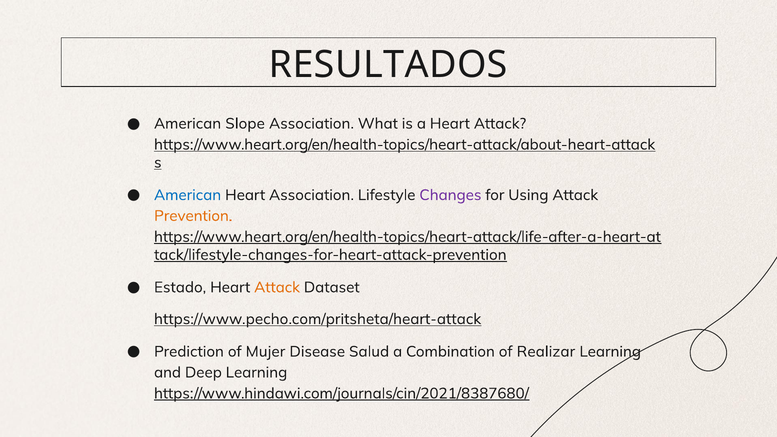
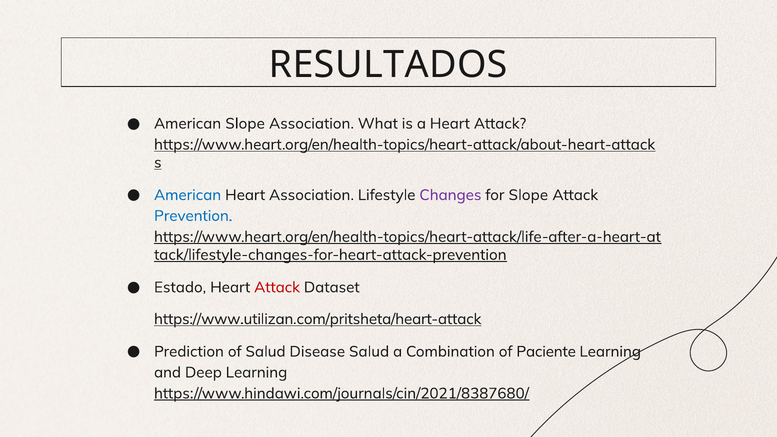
for Using: Using -> Slope
Prevention colour: orange -> blue
Attack at (277, 287) colour: orange -> red
https://www.pecho.com/pritsheta/heart-attack: https://www.pecho.com/pritsheta/heart-attack -> https://www.utilizan.com/pritsheta/heart-attack
of Mujer: Mujer -> Salud
Realizar: Realizar -> Paciente
